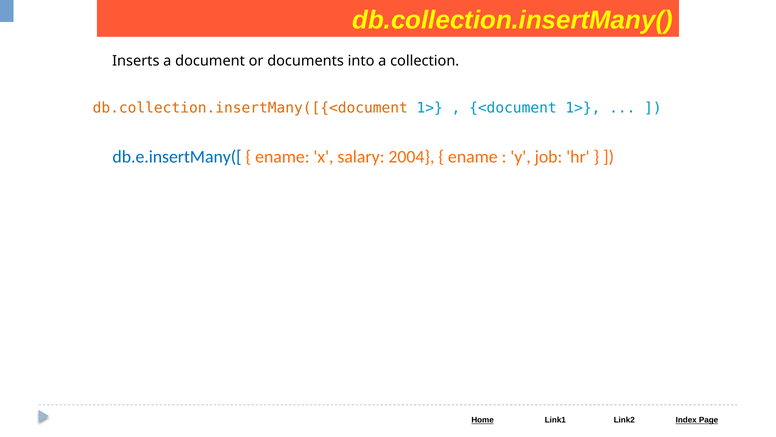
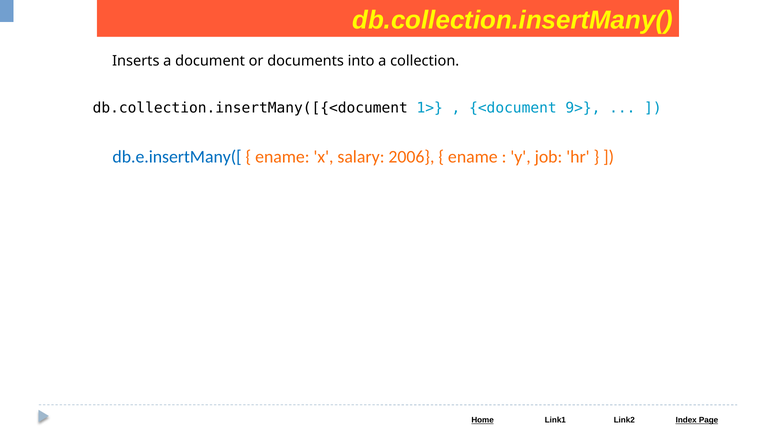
db.collection.insertMany([{<document colour: orange -> black
<document 1>: 1> -> 9>
2004: 2004 -> 2006
